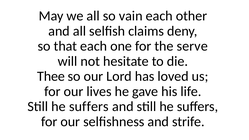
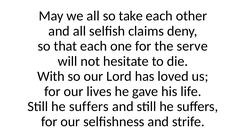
vain: vain -> take
Thee: Thee -> With
